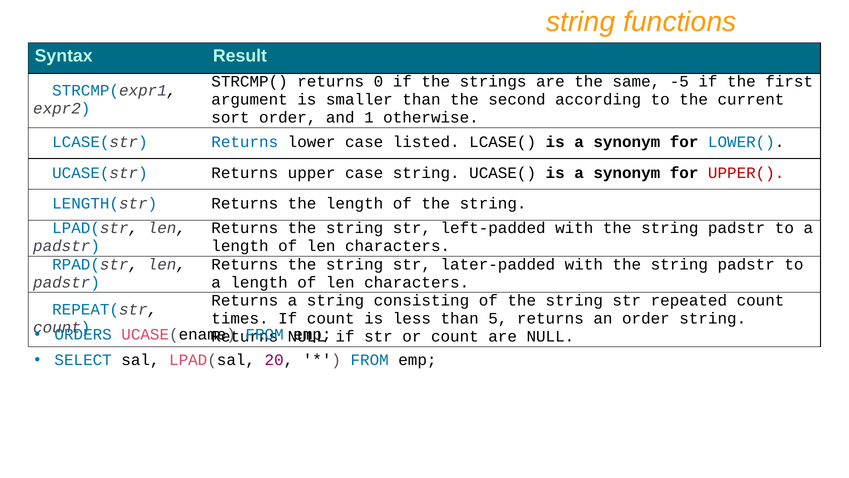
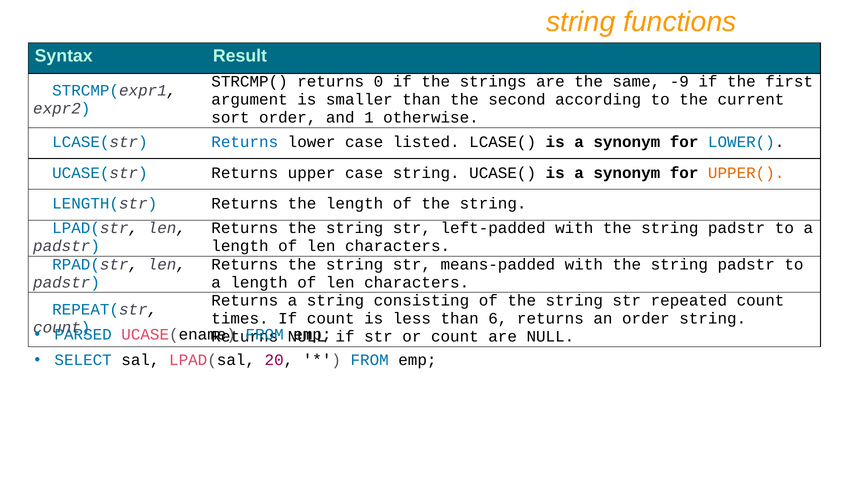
-5: -5 -> -9
UPPER( colour: red -> orange
later-padded: later-padded -> means-padded
5: 5 -> 6
ORDERS: ORDERS -> PARSED
